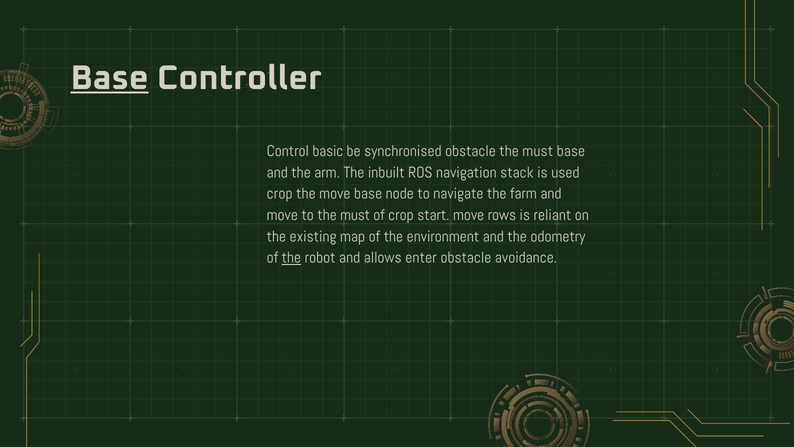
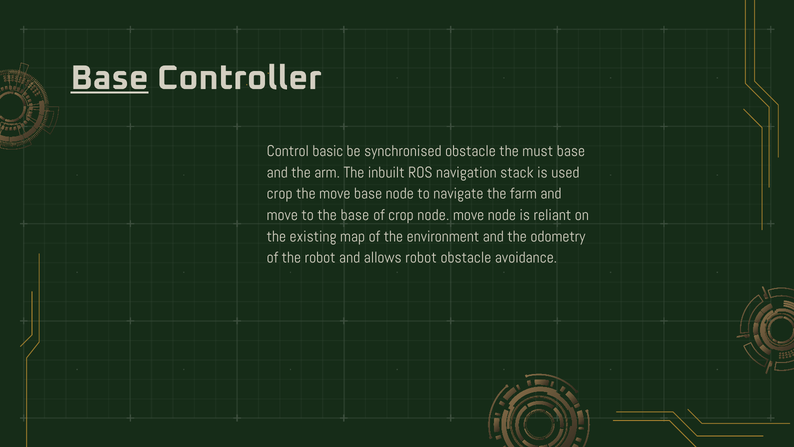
to the must: must -> base
crop start: start -> node
move rows: rows -> node
the at (291, 258) underline: present -> none
allows enter: enter -> robot
